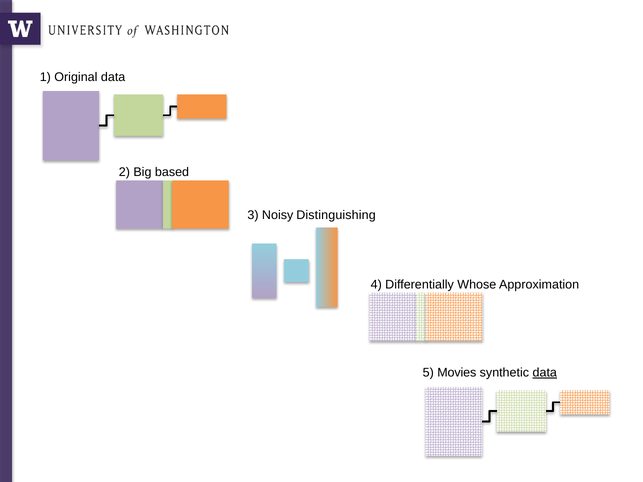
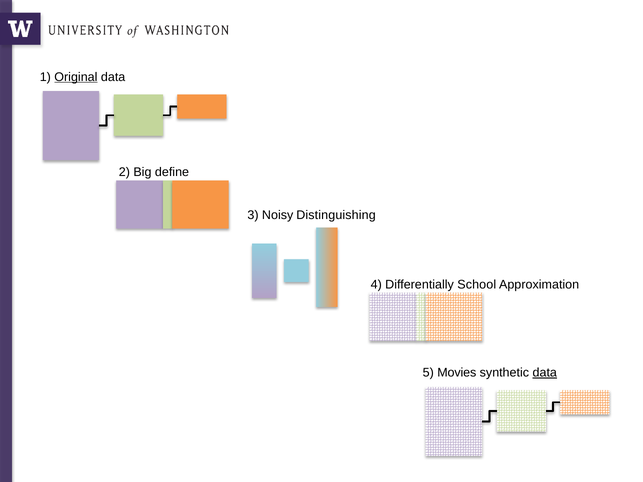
Original underline: none -> present
based: based -> define
Whose: Whose -> School
